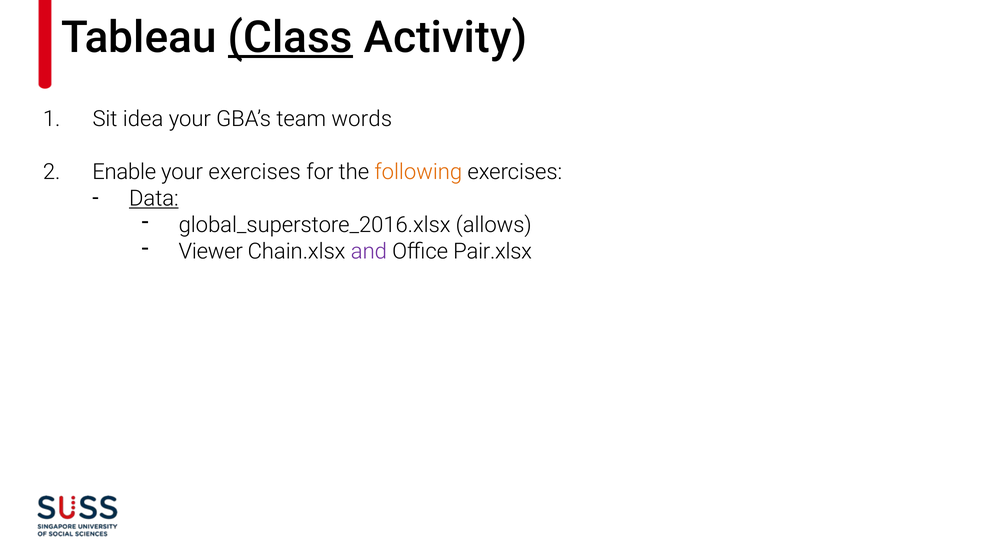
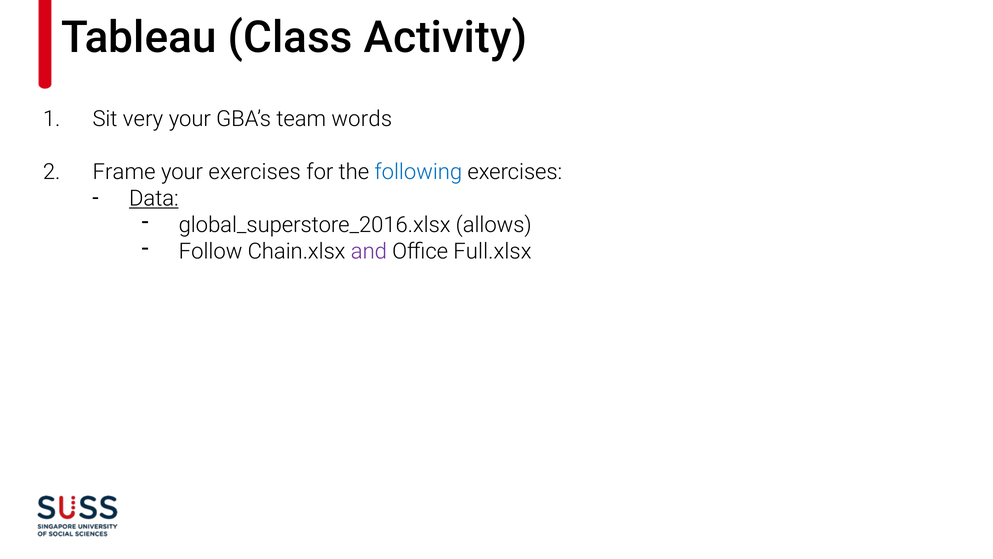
Class underline: present -> none
idea: idea -> very
Enable: Enable -> Frame
following colour: orange -> blue
Viewer: Viewer -> Follow
Pair.xlsx: Pair.xlsx -> Full.xlsx
